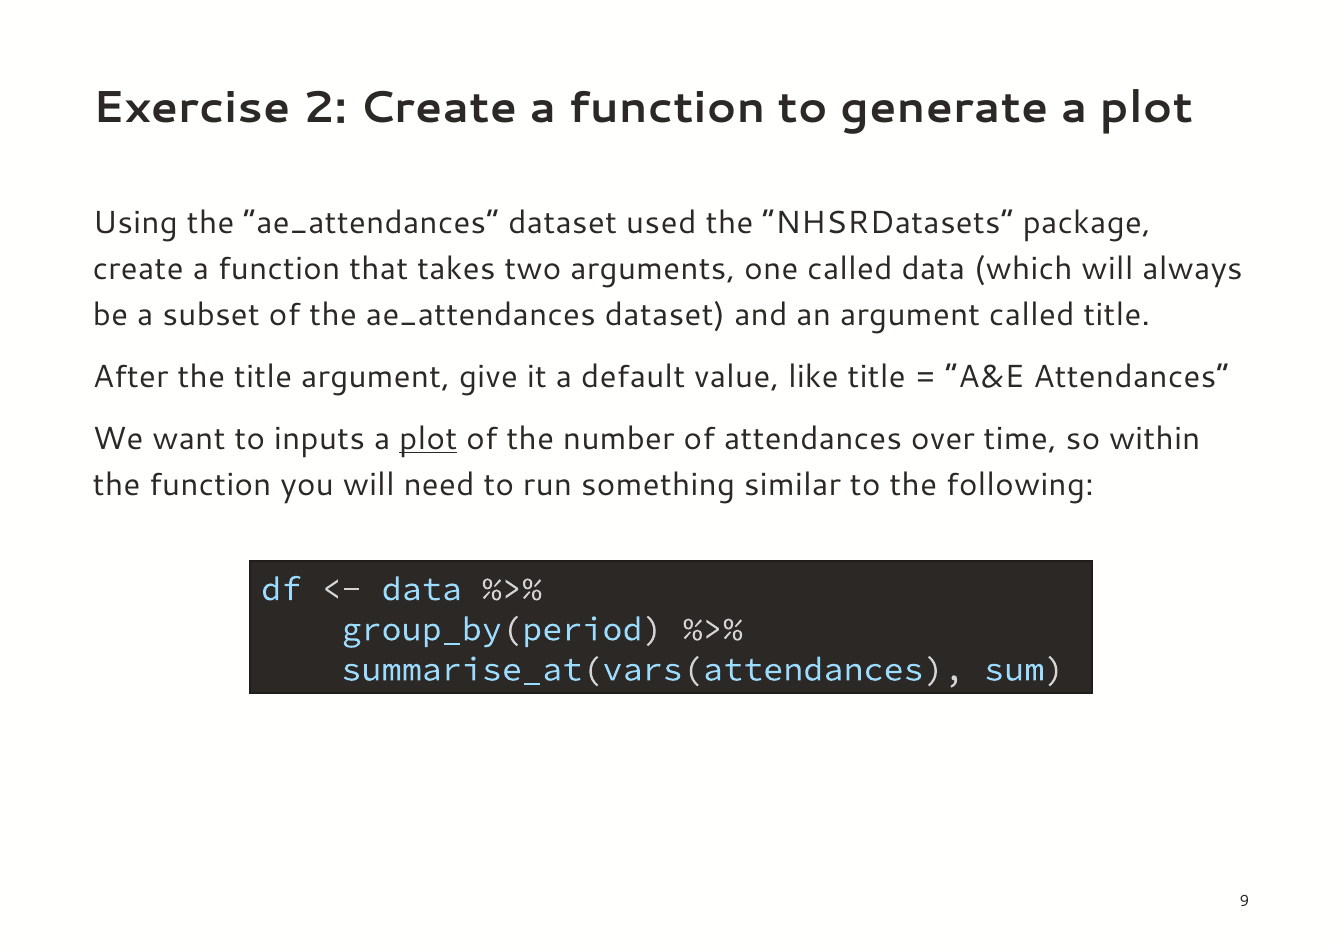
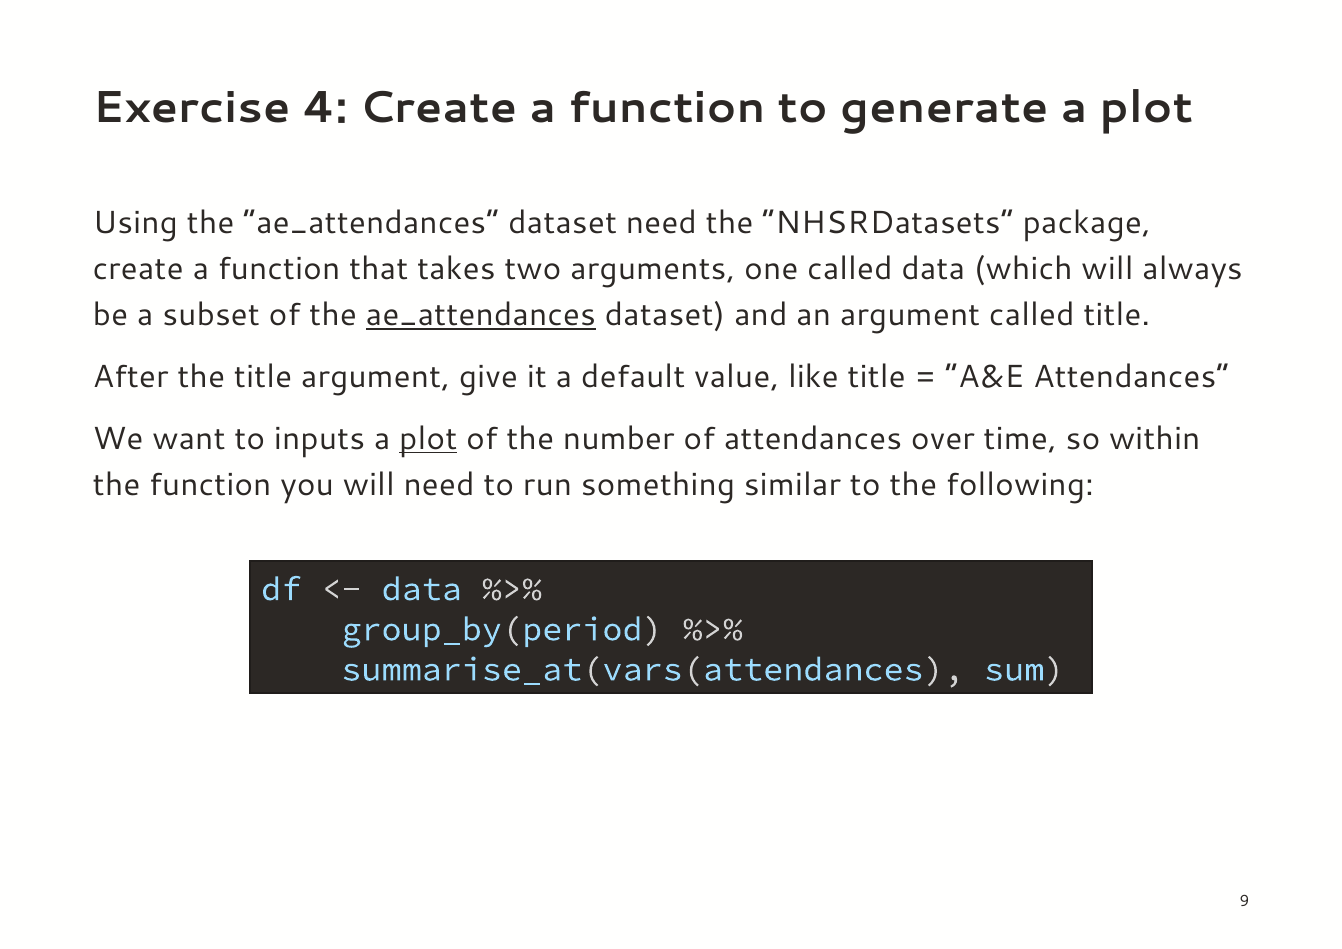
2: 2 -> 4
dataset used: used -> need
ae_attendances at (481, 315) underline: none -> present
